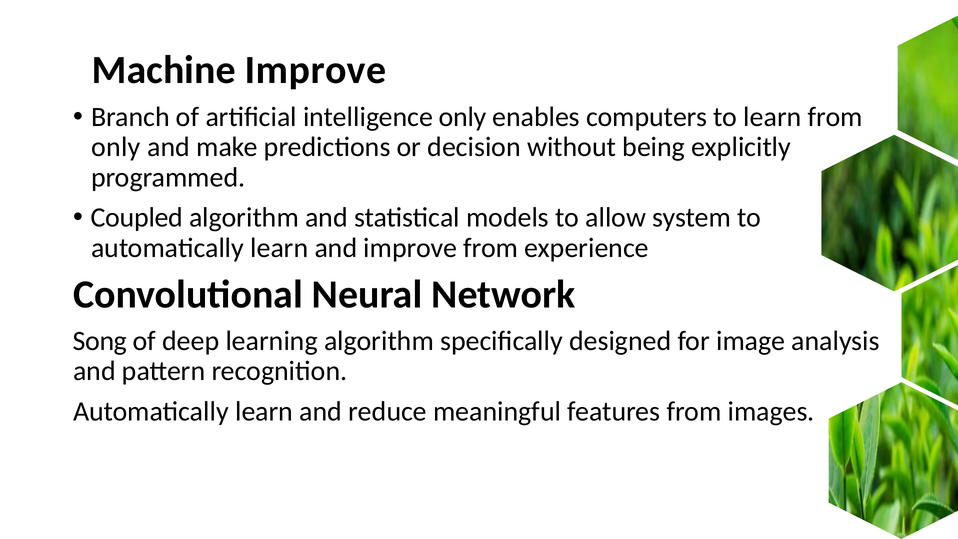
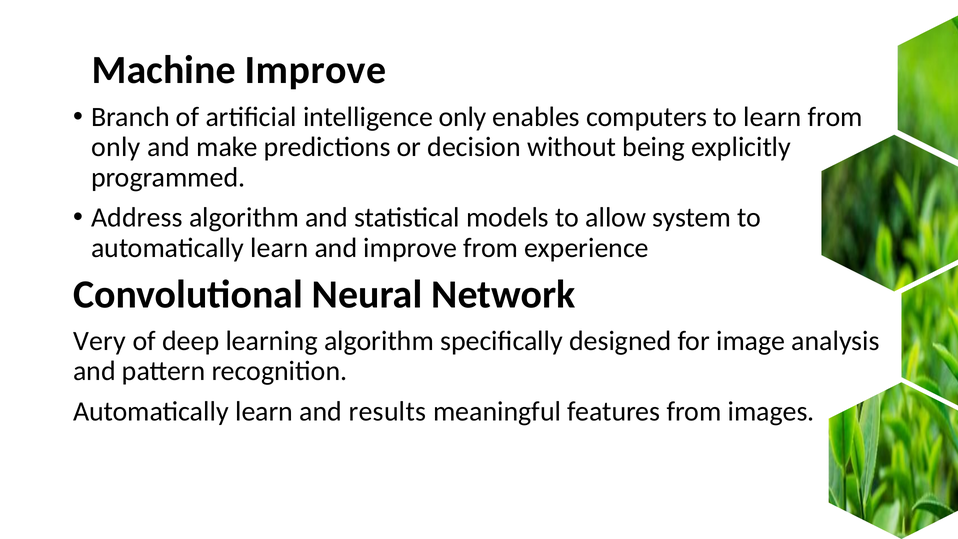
Coupled: Coupled -> Address
Song: Song -> Very
reduce: reduce -> results
